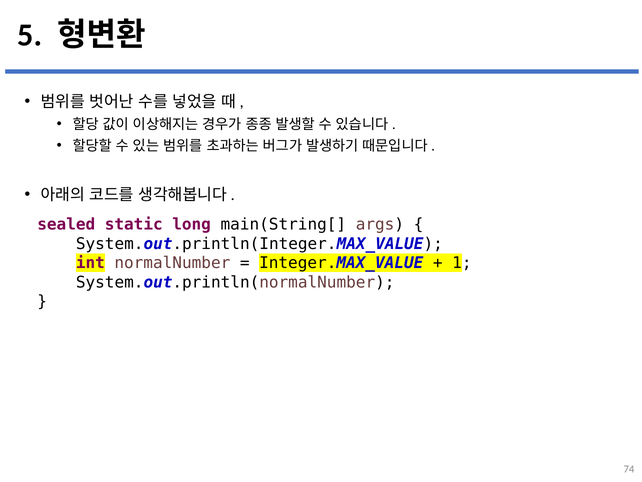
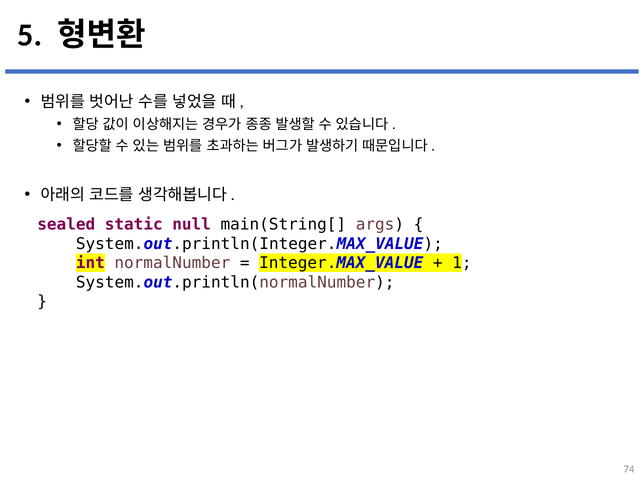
long: long -> null
